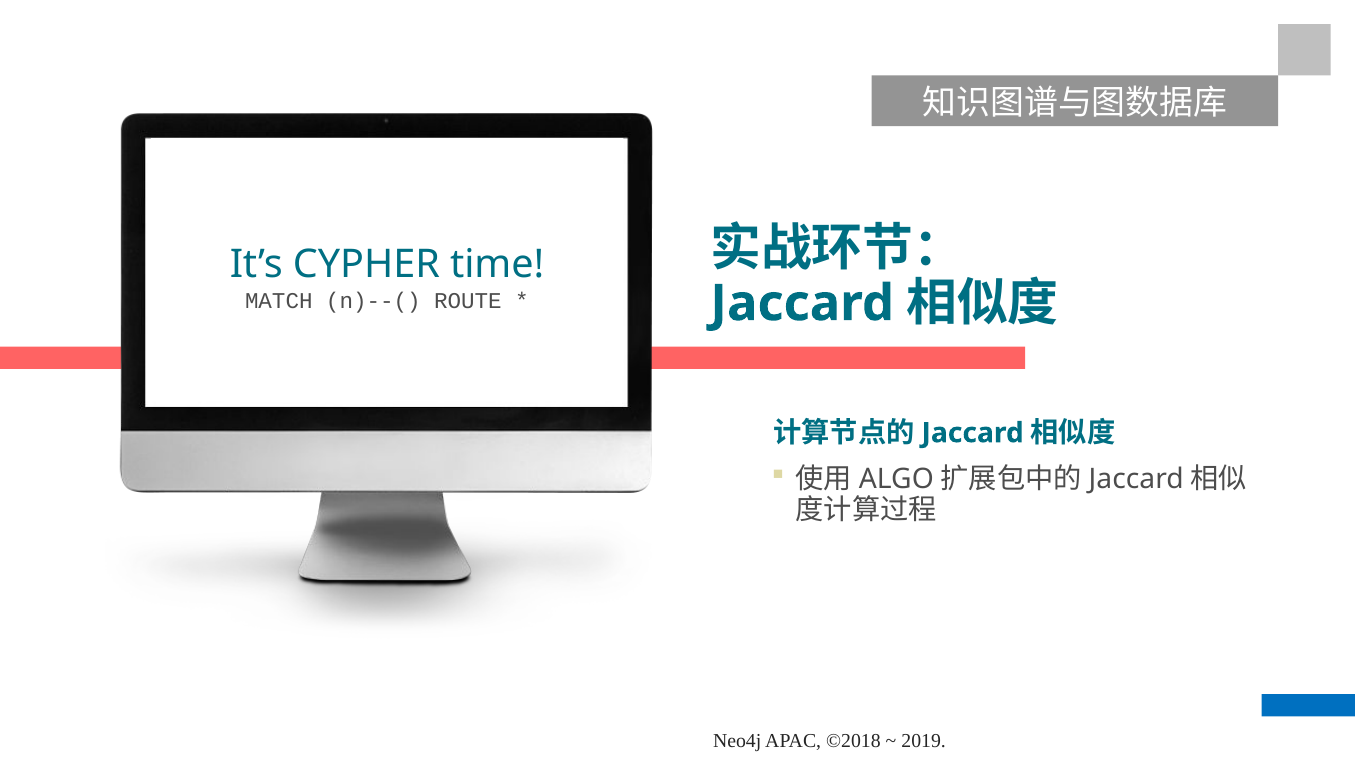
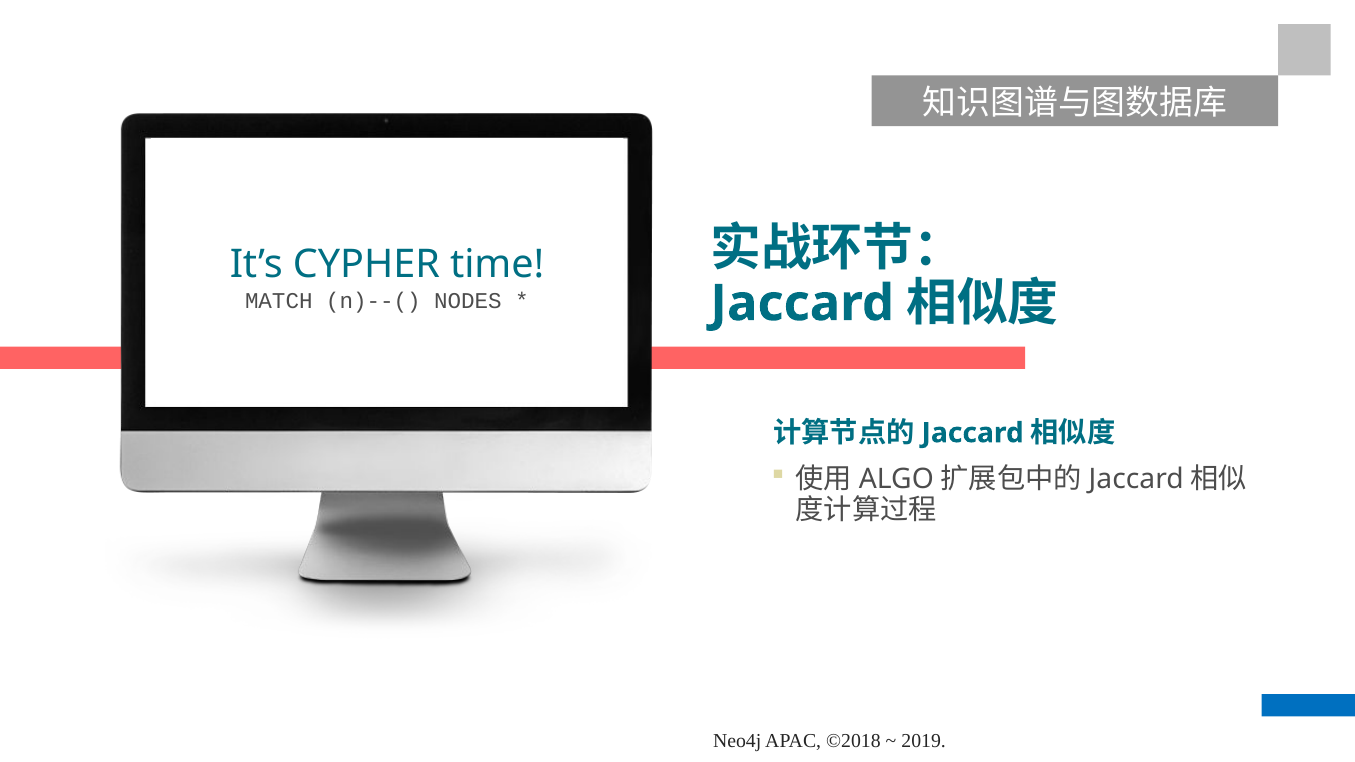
ROUTE: ROUTE -> NODES
